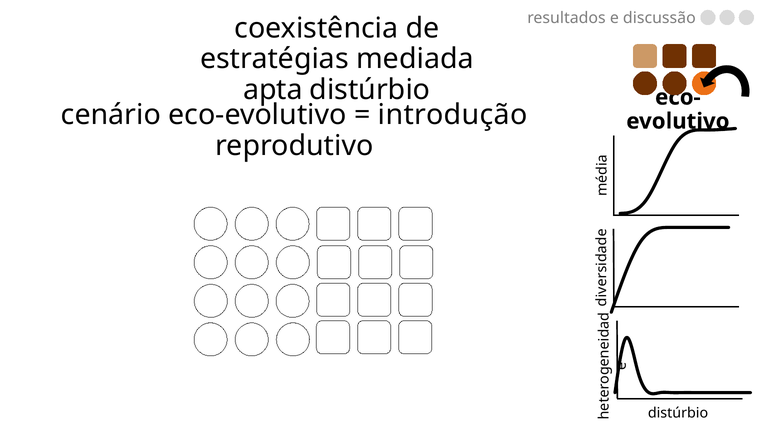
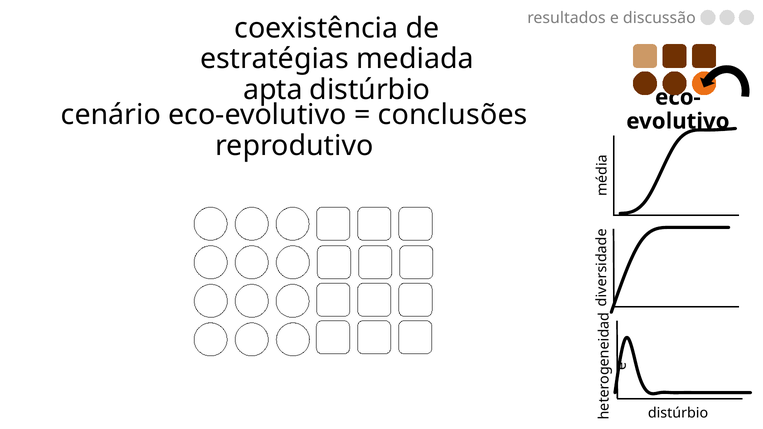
introdução: introdução -> conclusões
